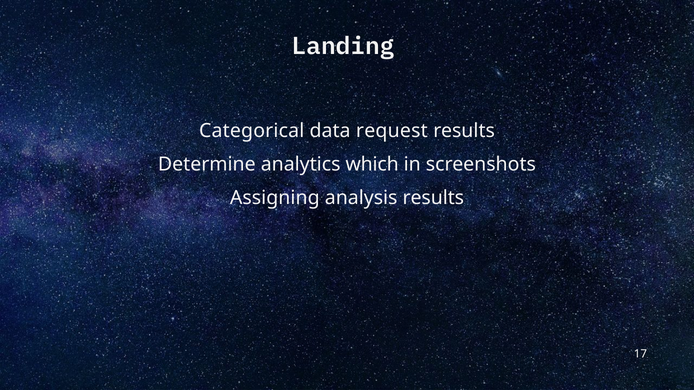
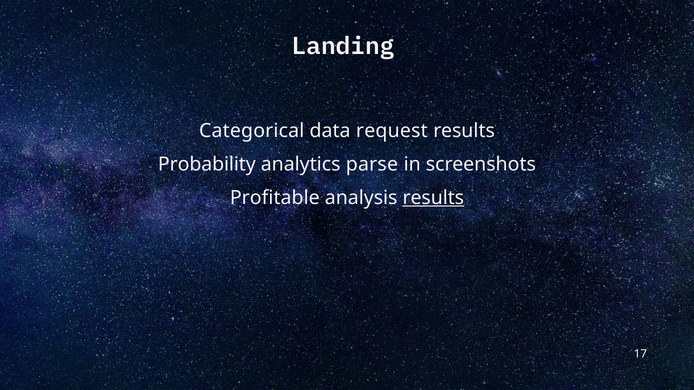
Determine: Determine -> Probability
which: which -> parse
Assigning: Assigning -> Profitable
results at (433, 198) underline: none -> present
